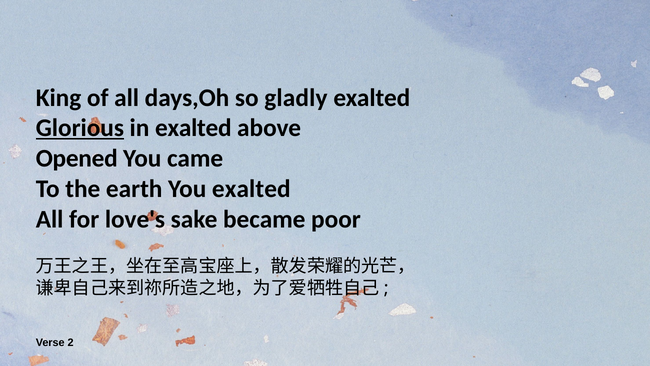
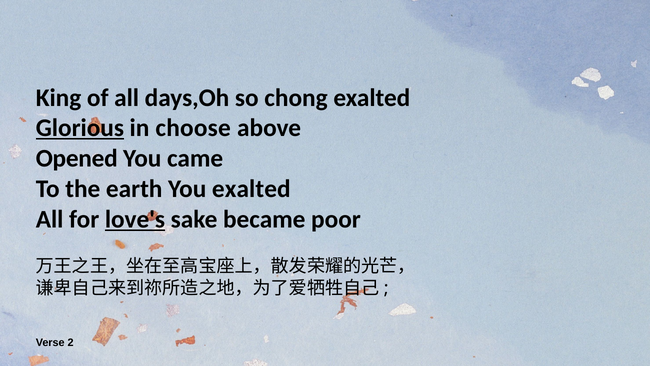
gladly: gladly -> chong
in exalted: exalted -> choose
love's underline: none -> present
